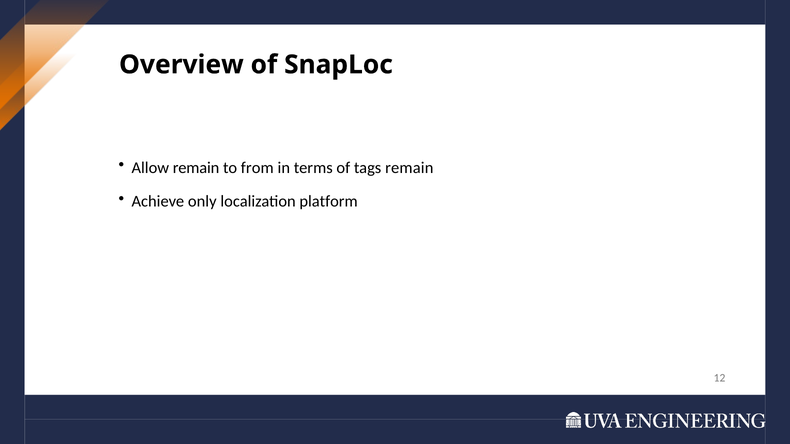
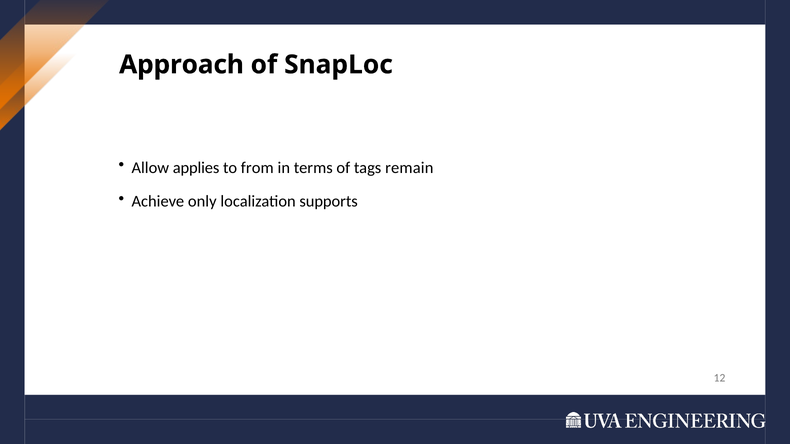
Overview: Overview -> Approach
Allow remain: remain -> applies
platform: platform -> supports
